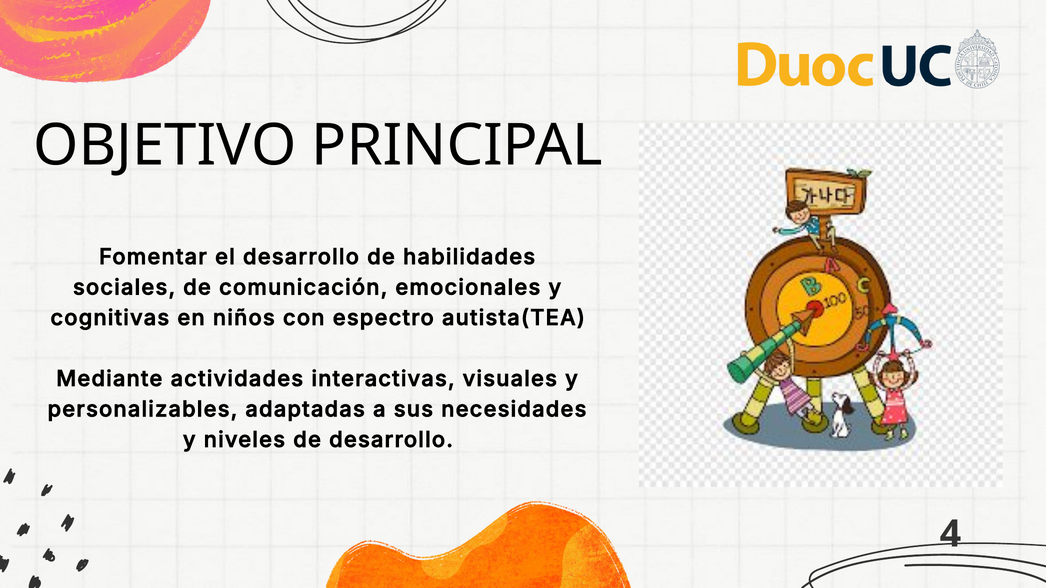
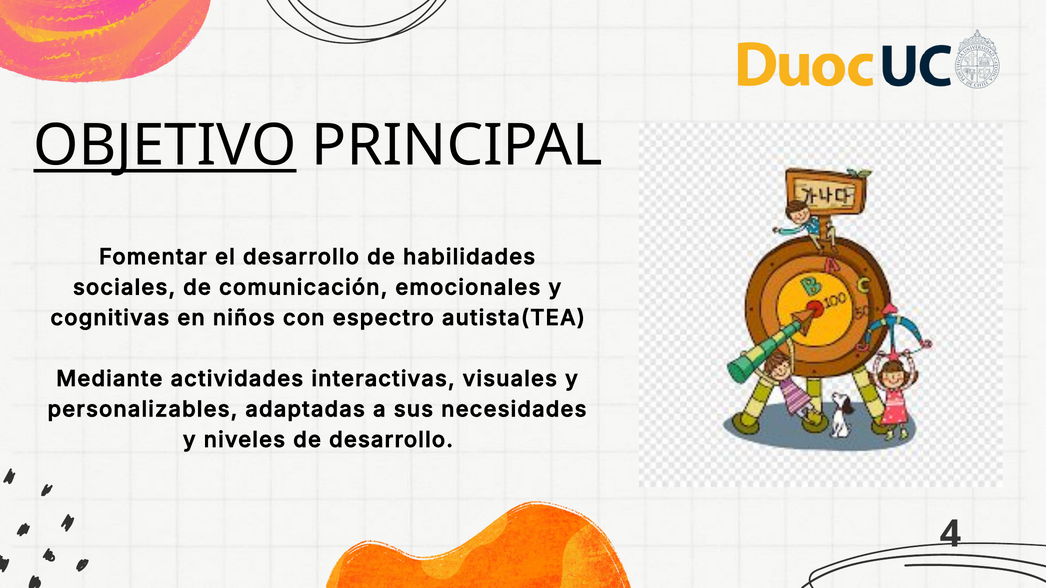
OBJETIVO underline: none -> present
